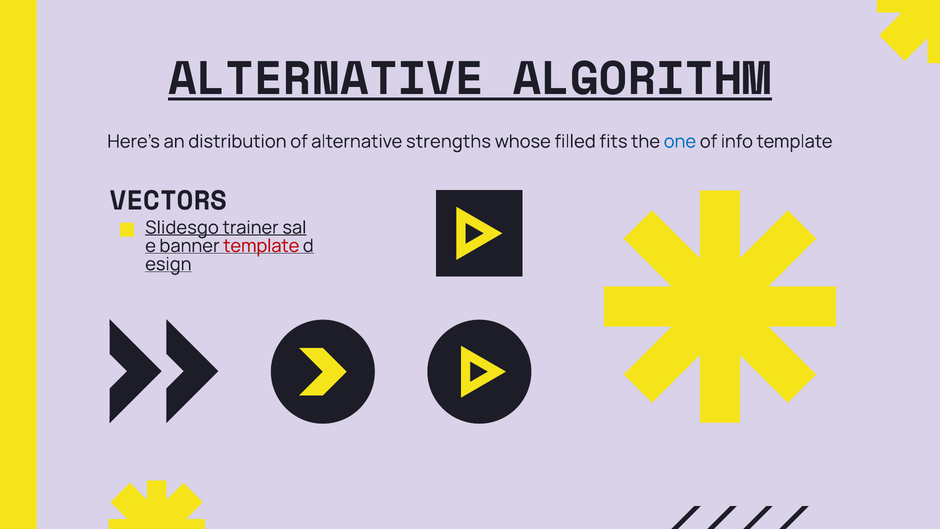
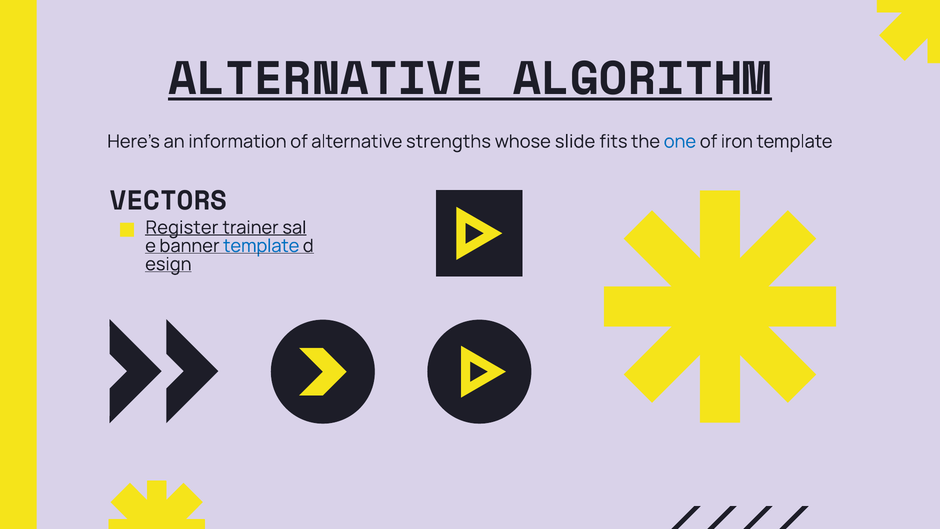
distribution: distribution -> information
filled: filled -> slide
info: info -> iron
Slidesgo: Slidesgo -> Register
template at (261, 246) colour: red -> blue
